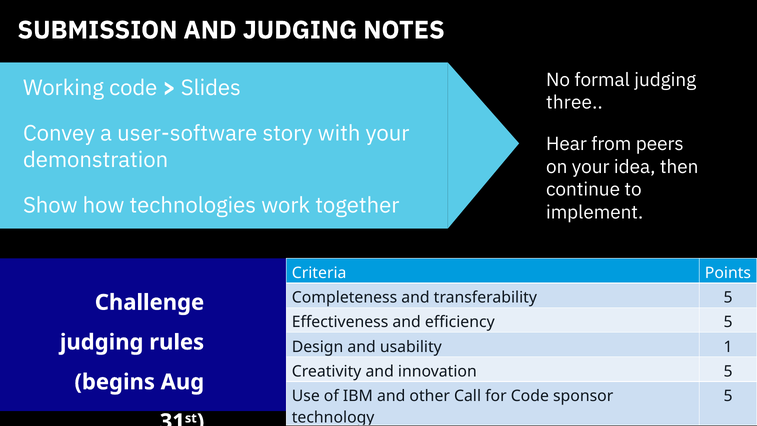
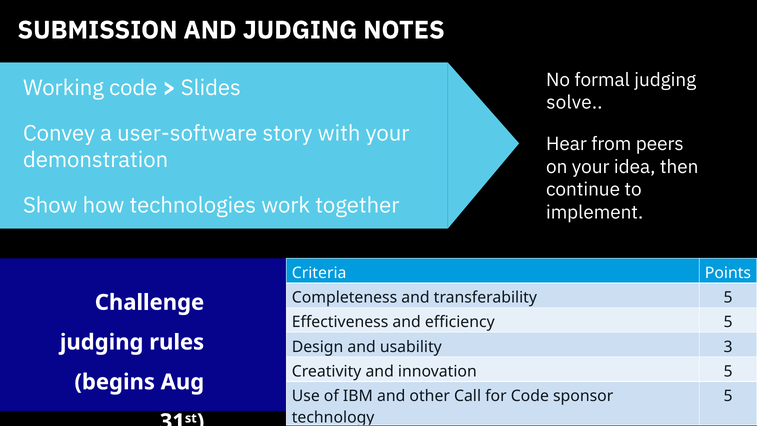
three: three -> solve
1: 1 -> 3
